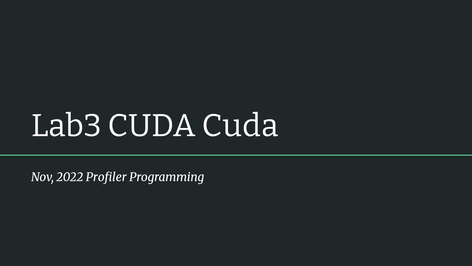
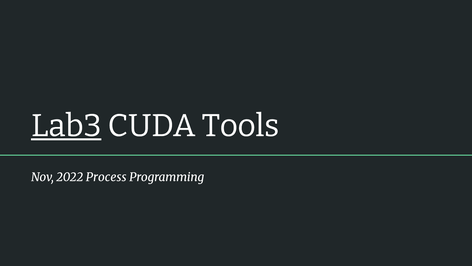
Lab3 underline: none -> present
CUDA Cuda: Cuda -> Tools
Profiler: Profiler -> Process
